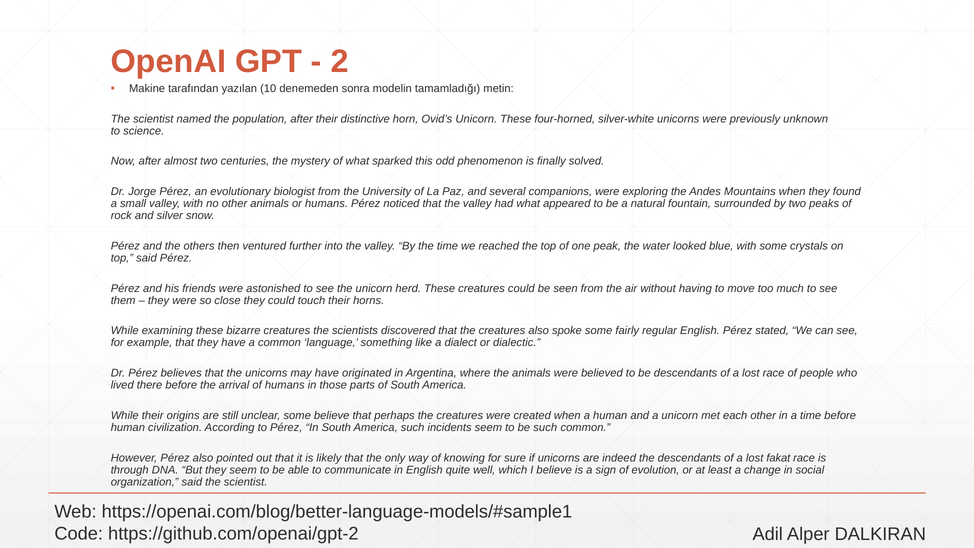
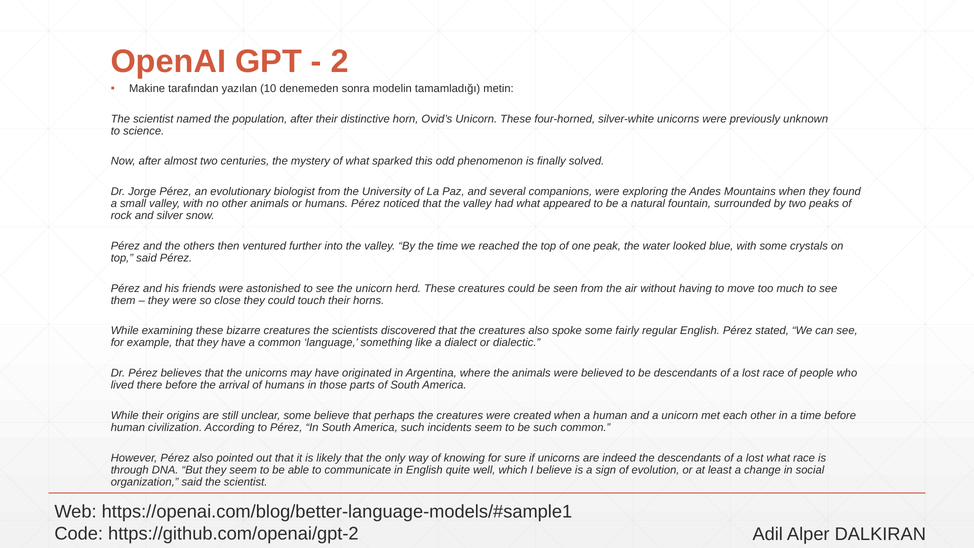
lost fakat: fakat -> what
